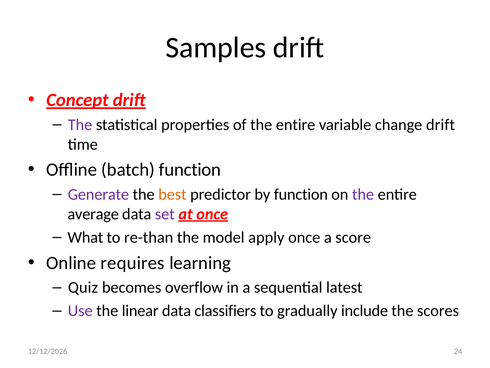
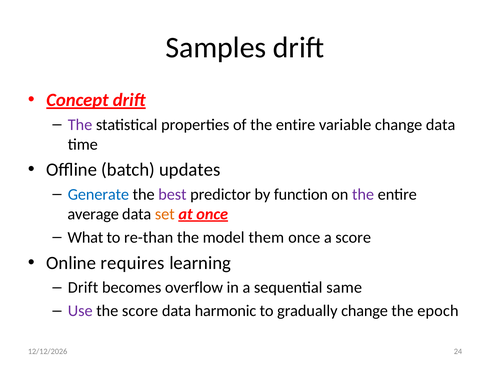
change drift: drift -> data
batch function: function -> updates
Generate colour: purple -> blue
best colour: orange -> purple
set colour: purple -> orange
apply: apply -> them
Quiz at (83, 287): Quiz -> Drift
latest: latest -> same
the linear: linear -> score
classifiers: classifiers -> harmonic
gradually include: include -> change
scores: scores -> epoch
